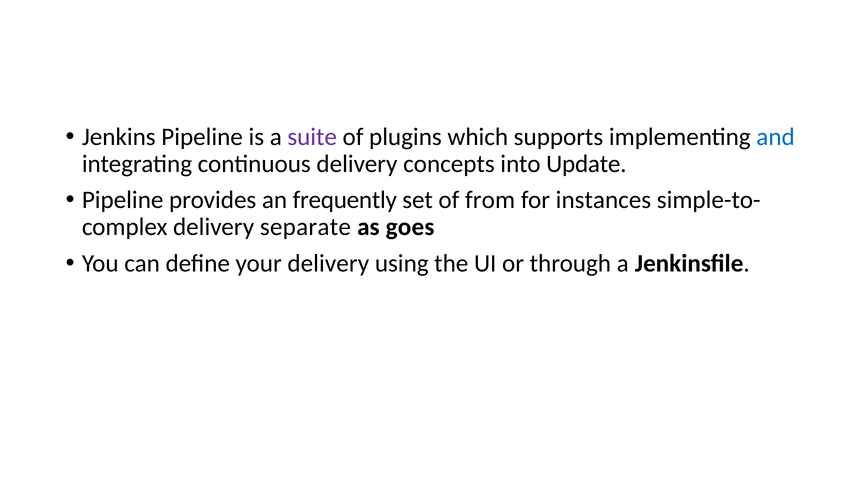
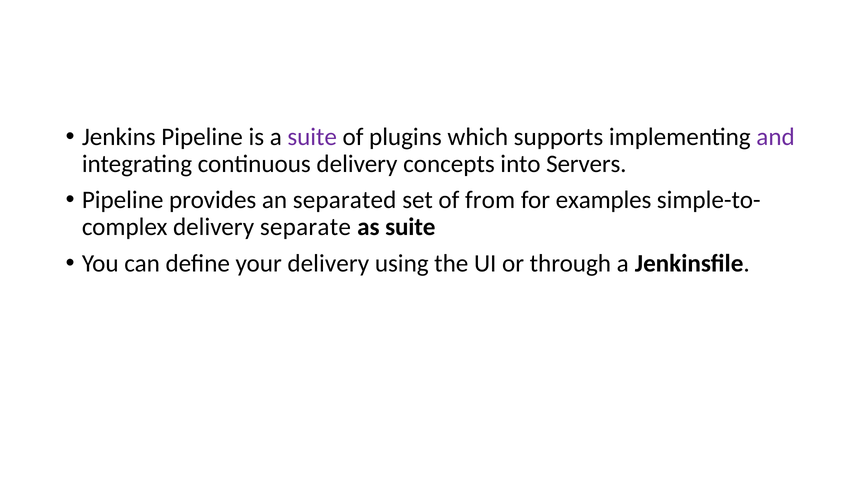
and colour: blue -> purple
Update: Update -> Servers
frequently: frequently -> separated
instances: instances -> examples
as goes: goes -> suite
